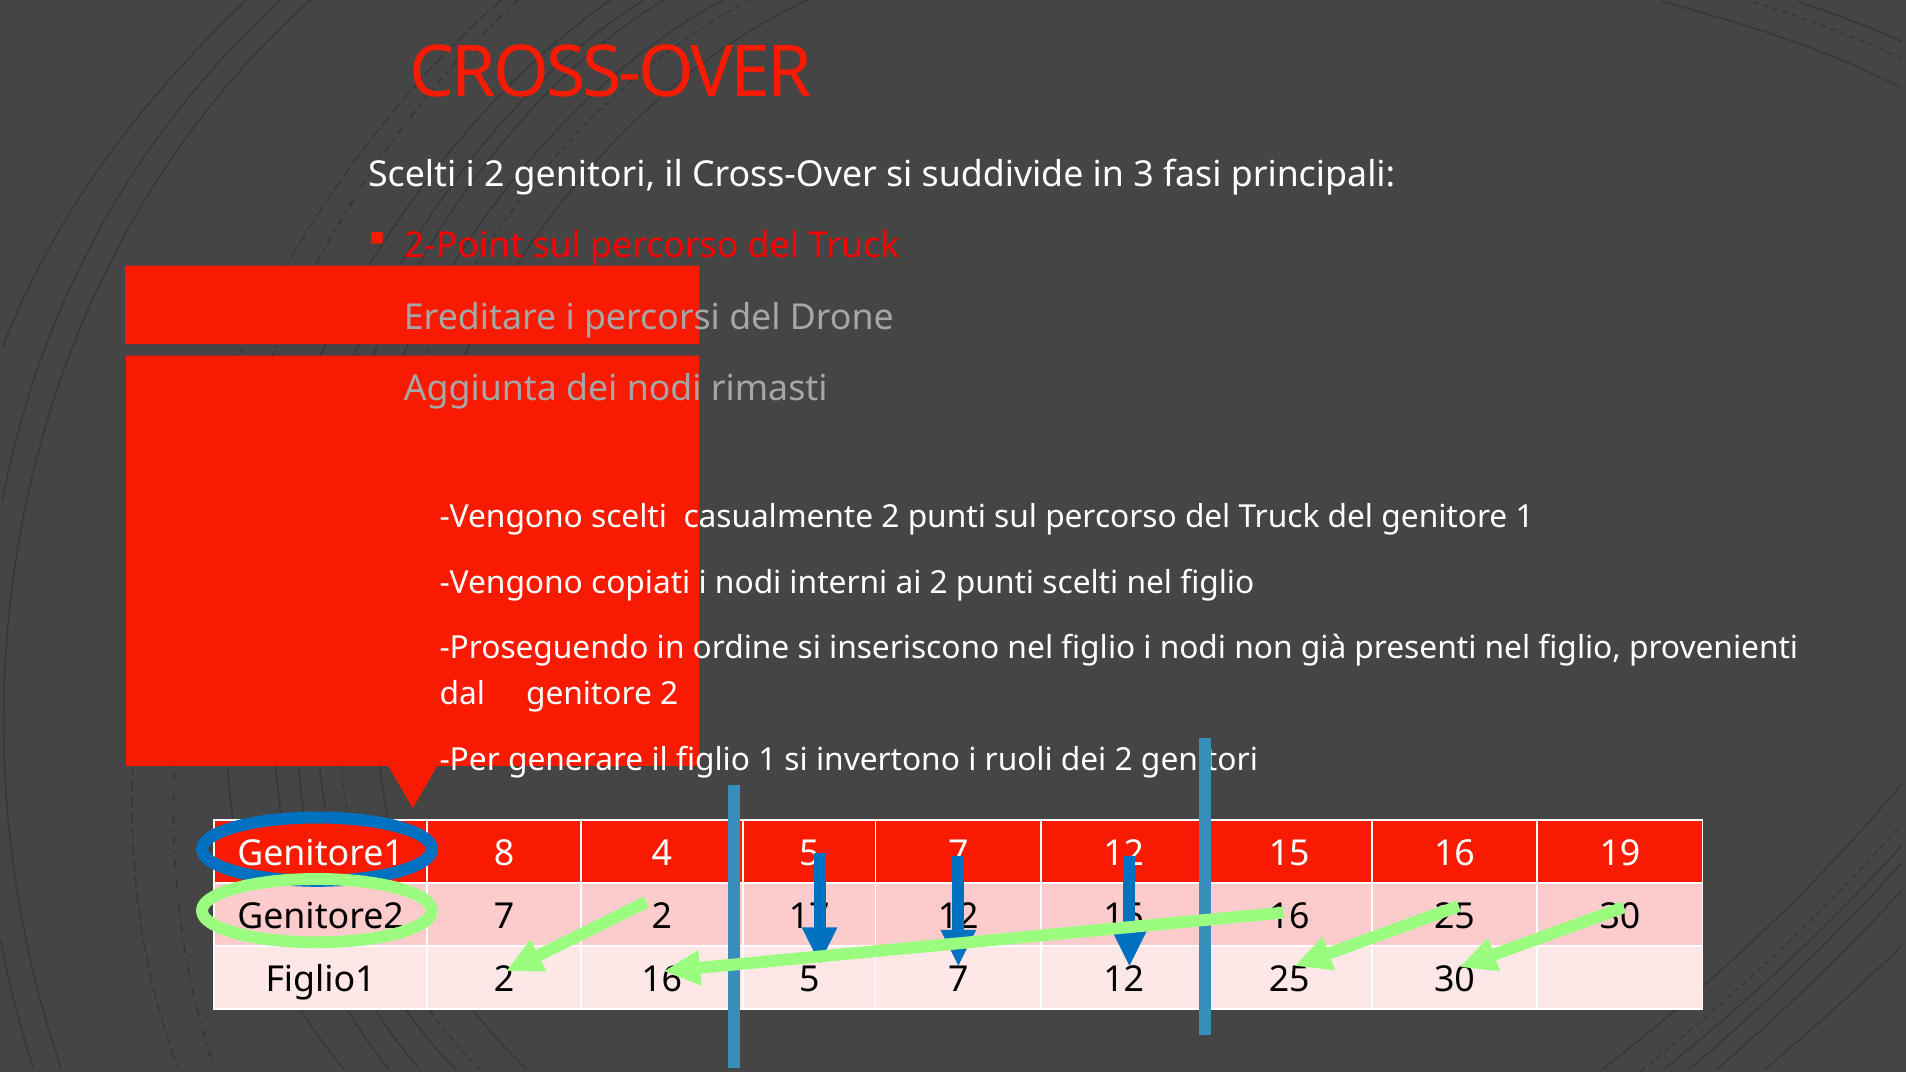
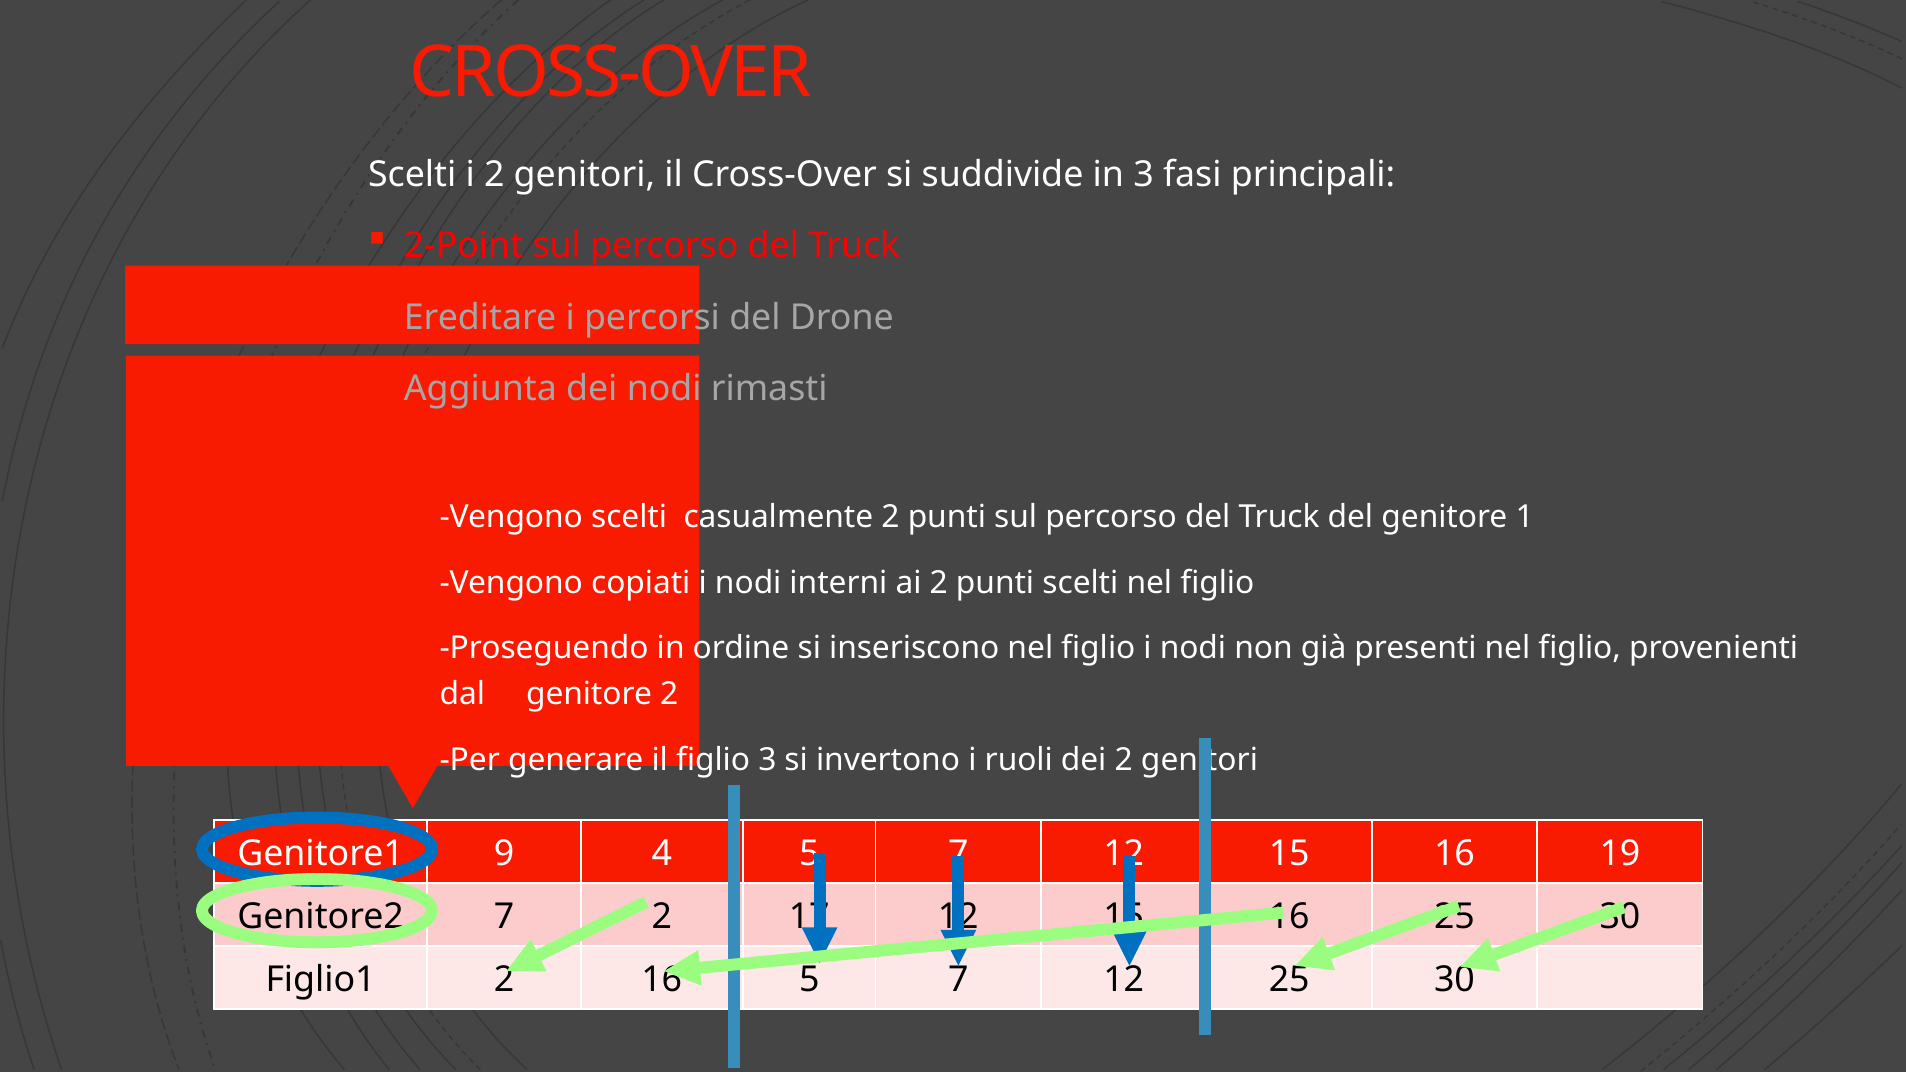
figlio 1: 1 -> 3
8: 8 -> 9
